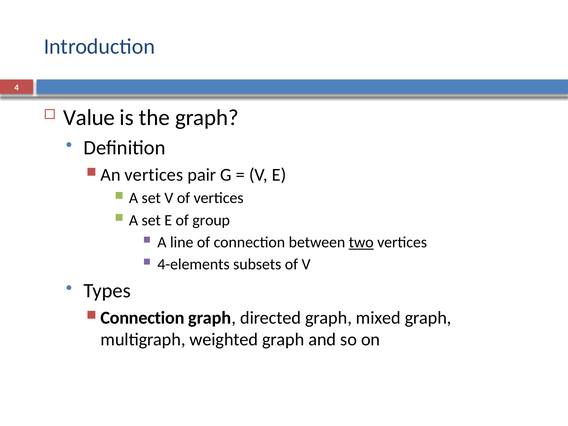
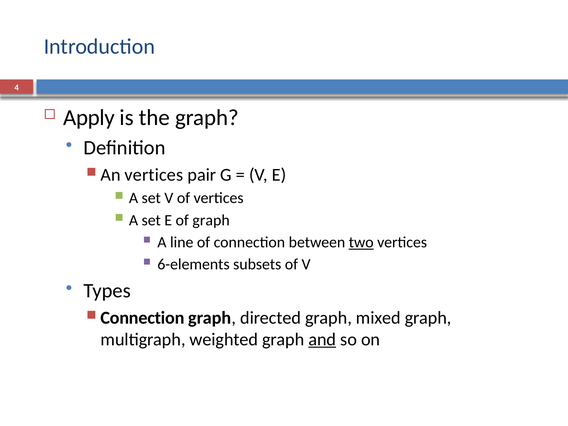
Value: Value -> Apply
of group: group -> graph
4-elements: 4-elements -> 6-elements
and underline: none -> present
